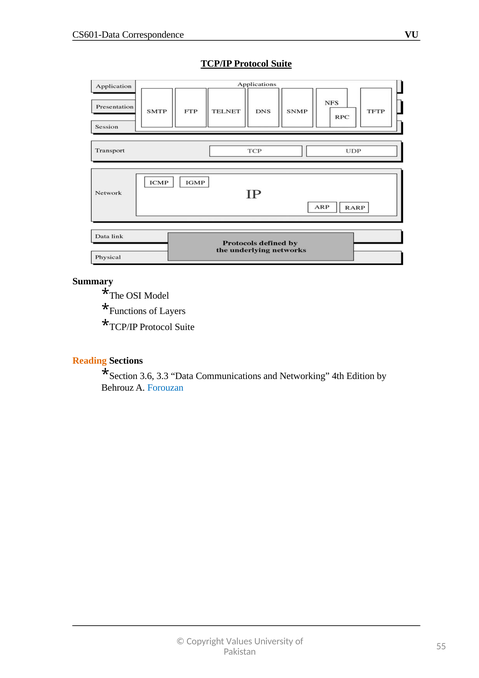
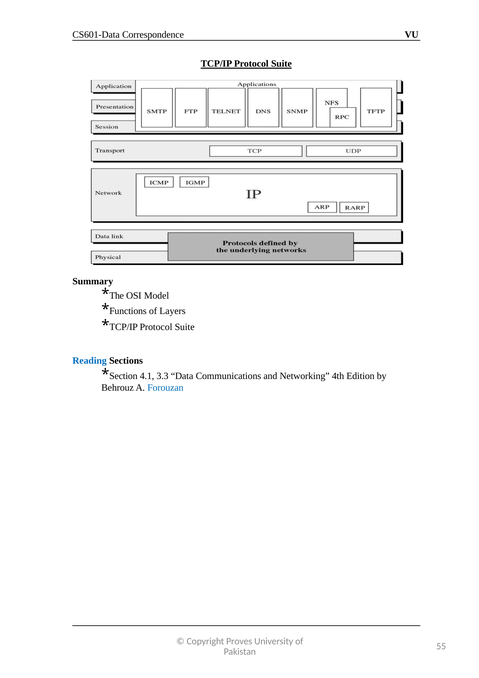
Reading colour: orange -> blue
3.6: 3.6 -> 4.1
Values: Values -> Proves
